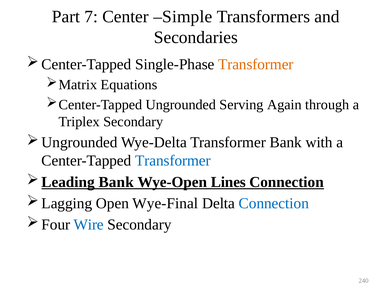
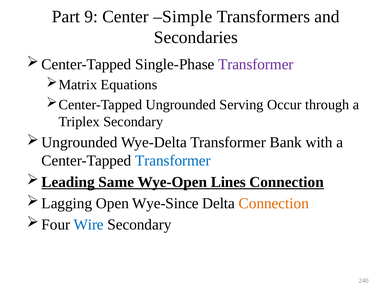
7: 7 -> 9
Transformer at (256, 64) colour: orange -> purple
Again: Again -> Occur
Bank at (116, 182): Bank -> Same
Wye-Final: Wye-Final -> Wye-Since
Connection at (274, 203) colour: blue -> orange
